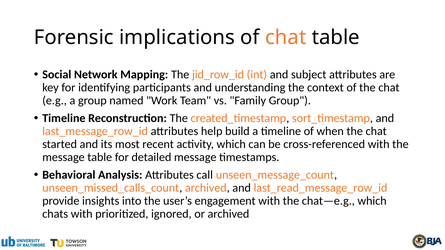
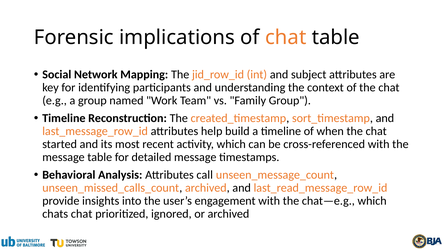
chats with: with -> chat
